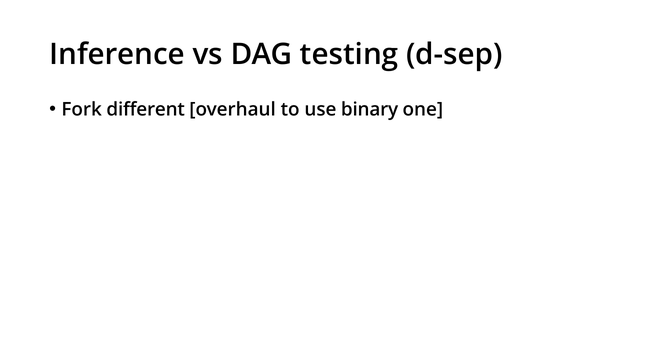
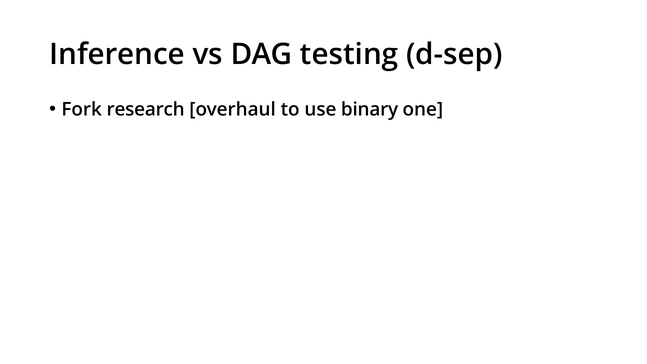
different: different -> research
